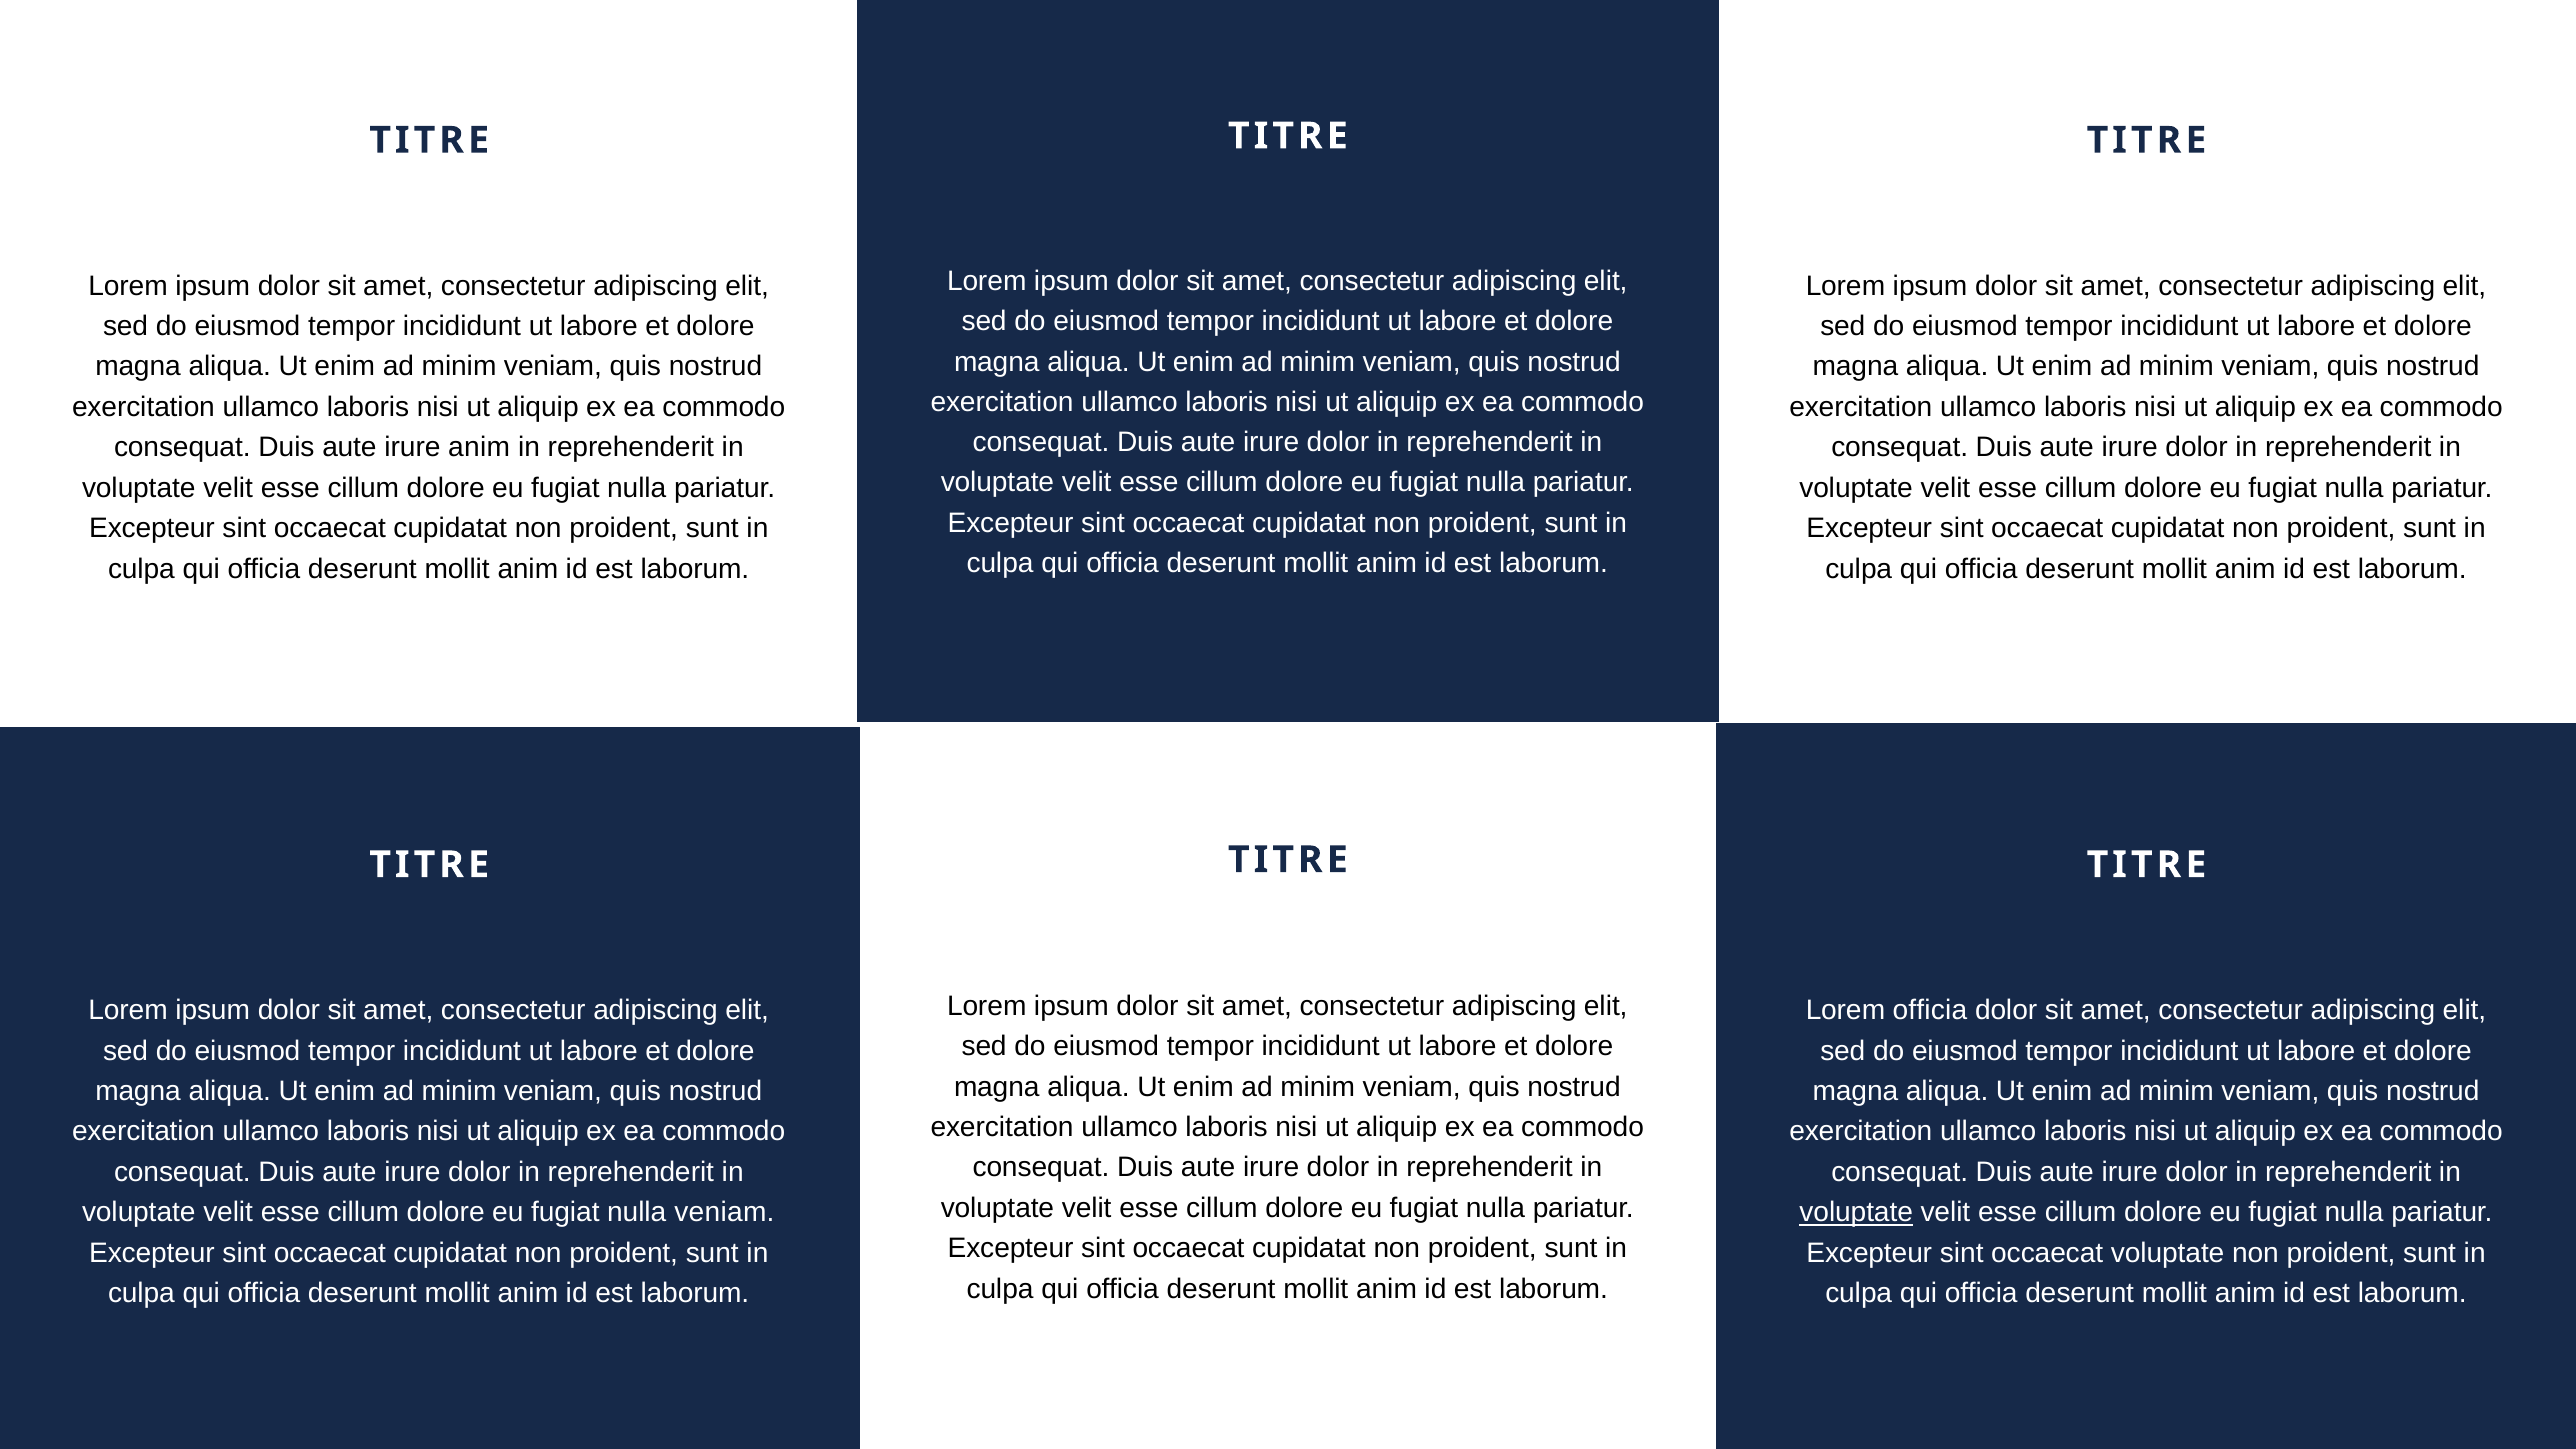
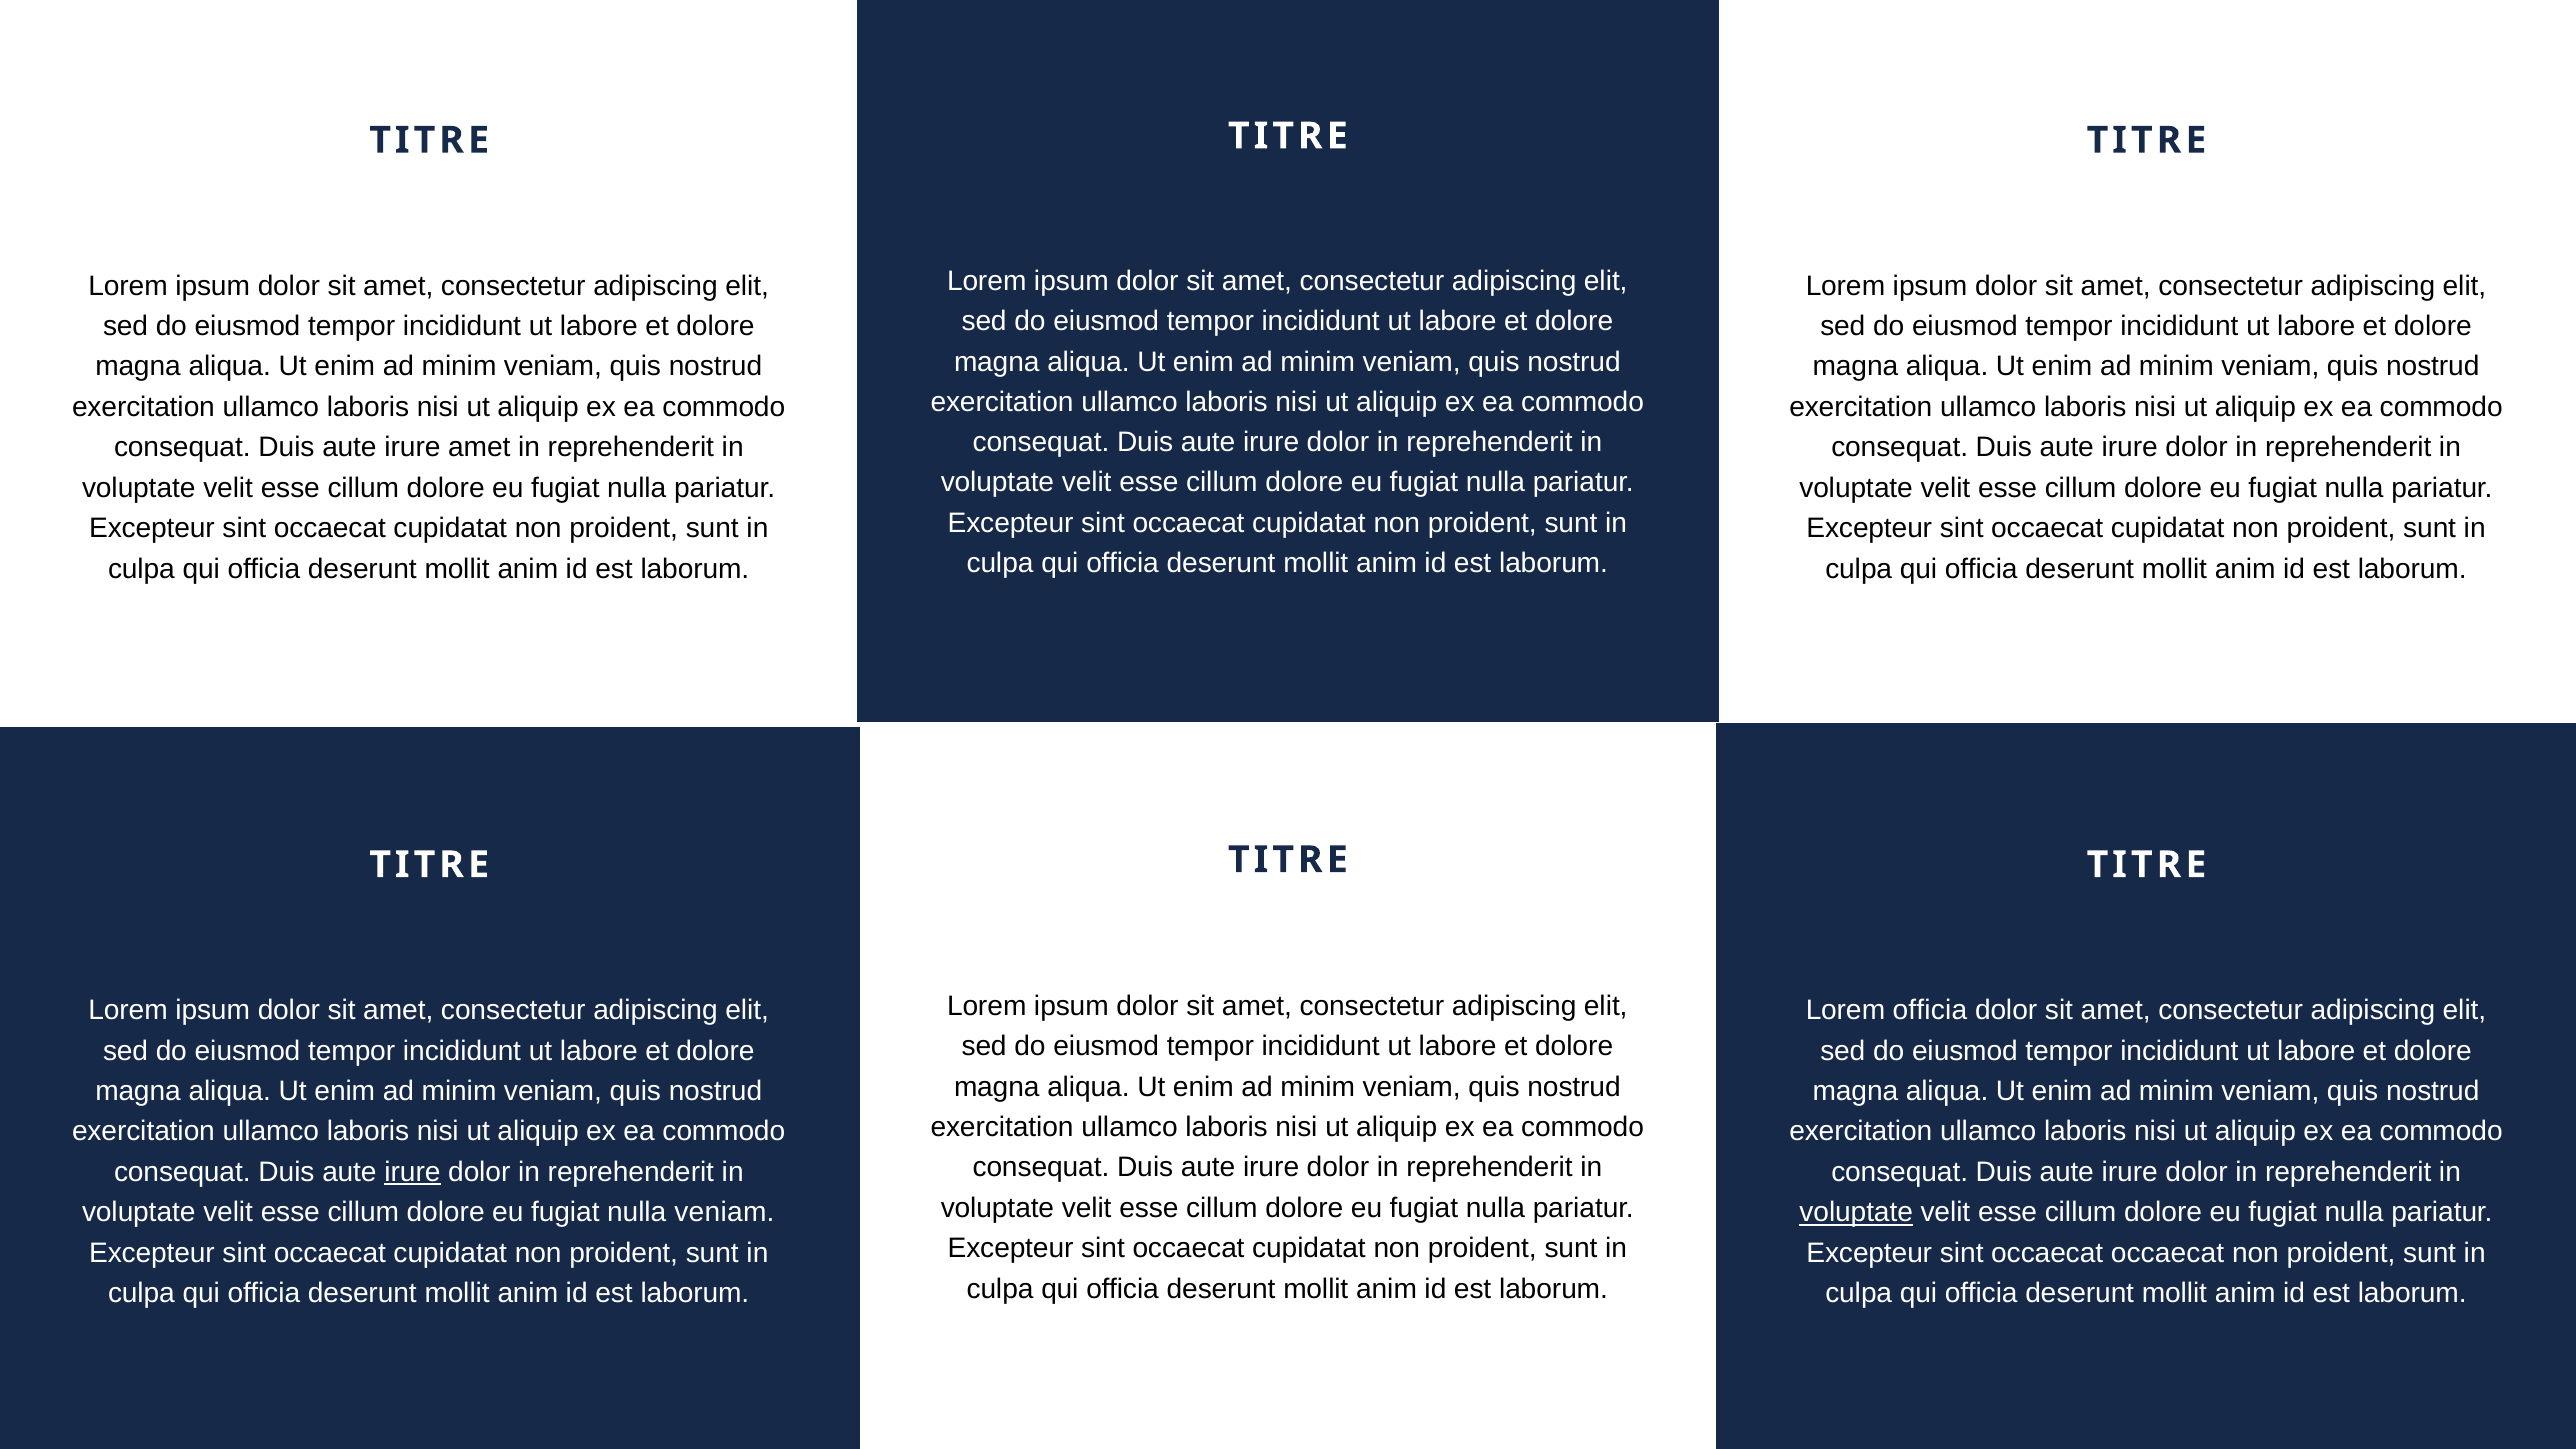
irure anim: anim -> amet
irure at (412, 1172) underline: none -> present
occaecat voluptate: voluptate -> occaecat
